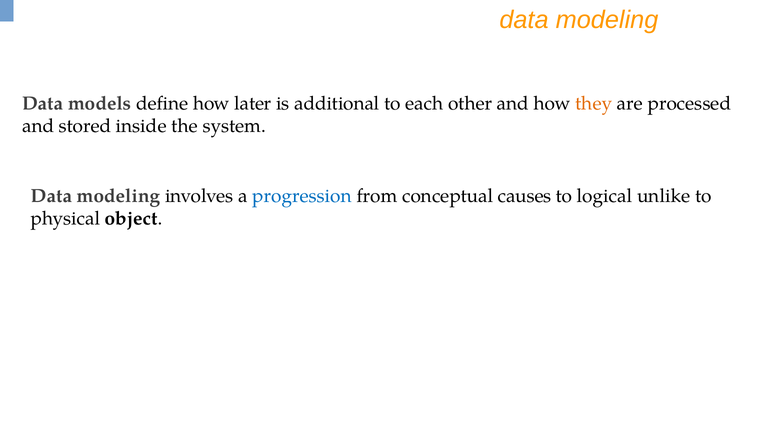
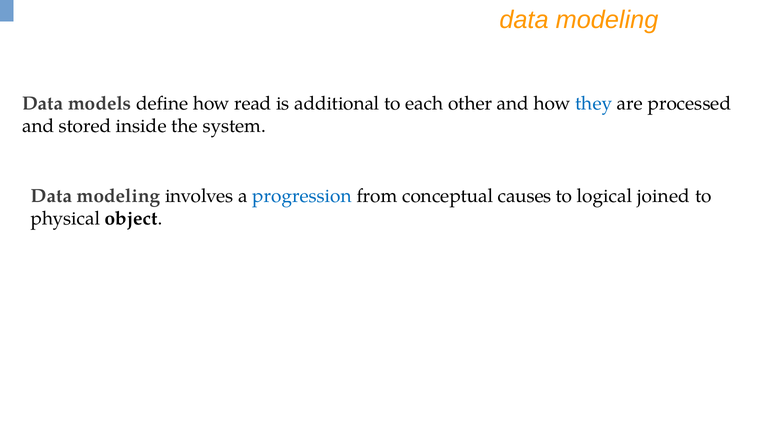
later: later -> read
they colour: orange -> blue
unlike: unlike -> joined
